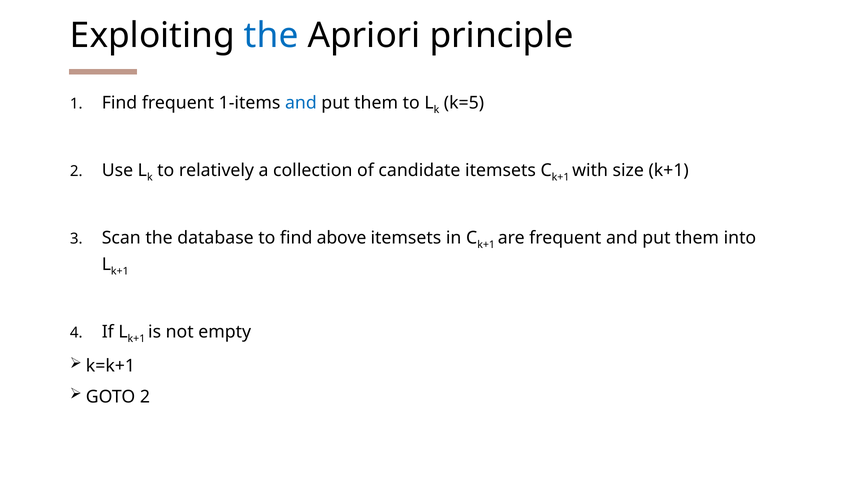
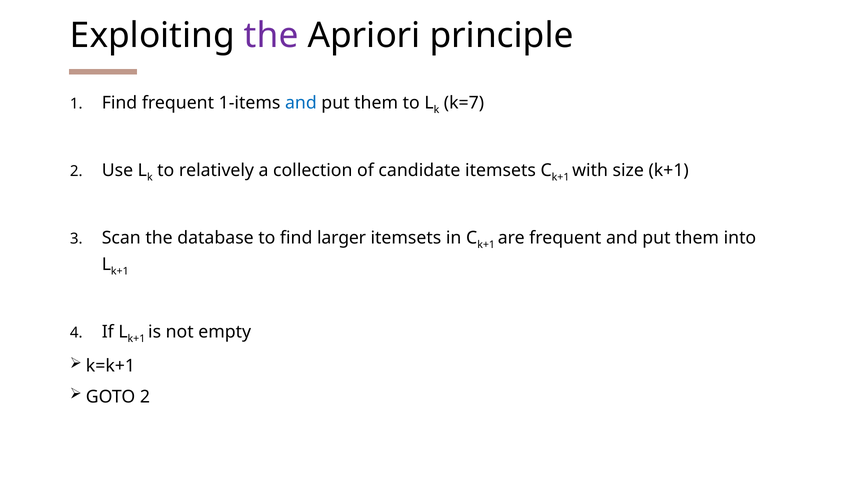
the at (271, 35) colour: blue -> purple
k=5: k=5 -> k=7
above: above -> larger
